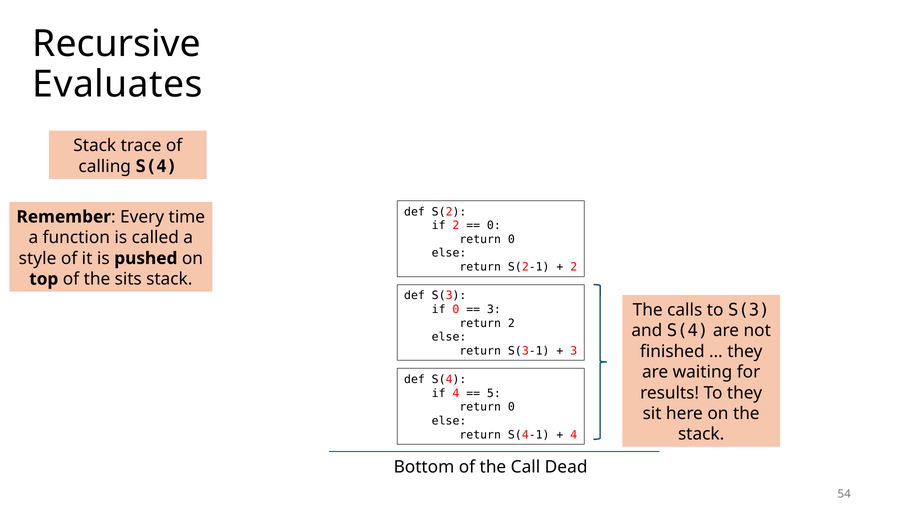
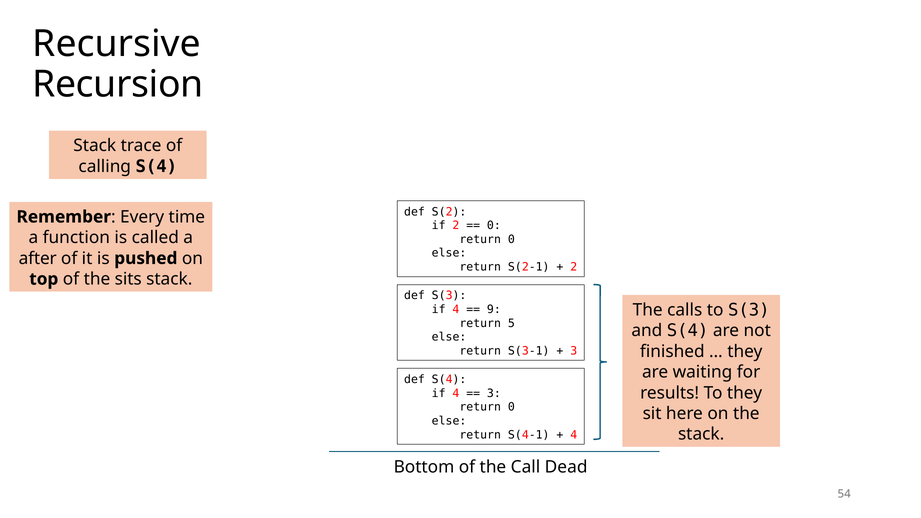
Evaluates: Evaluates -> Recursion
style: style -> after
0 at (456, 309): 0 -> 4
3 at (494, 309): 3 -> 9
return 2: 2 -> 5
5 at (494, 393): 5 -> 3
